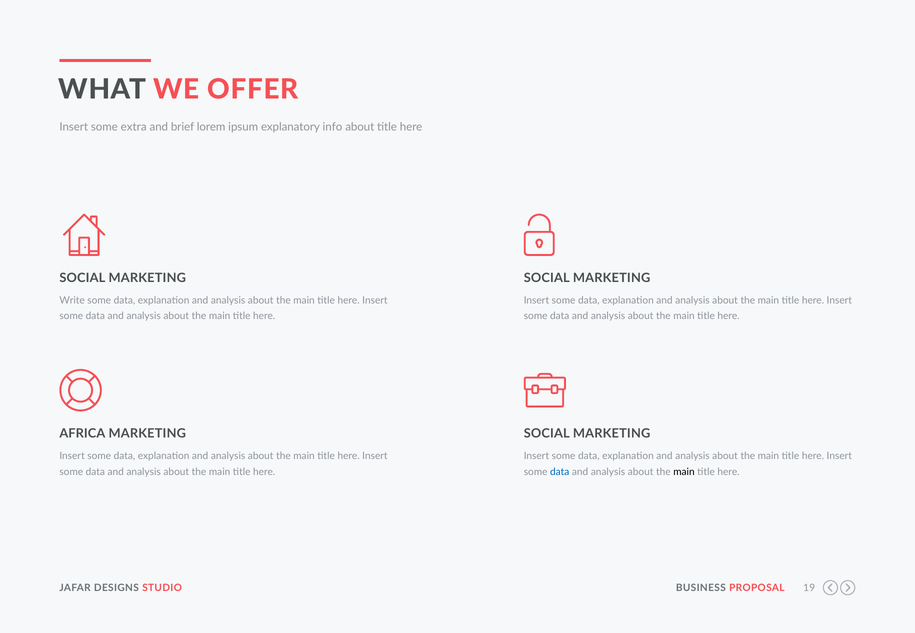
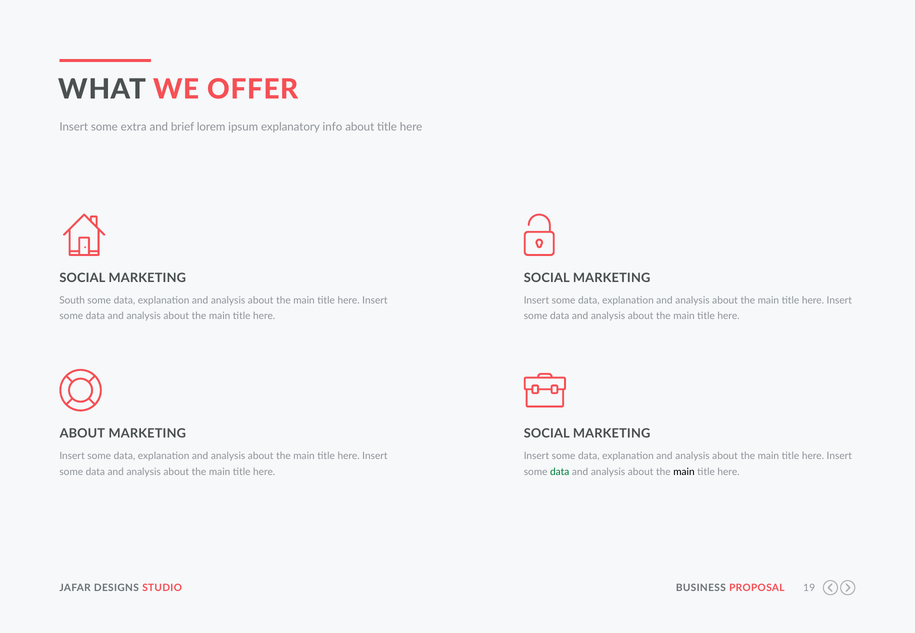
Write: Write -> South
AFRICA at (82, 434): AFRICA -> ABOUT
data at (560, 472) colour: blue -> green
